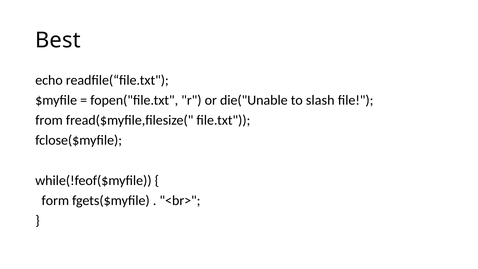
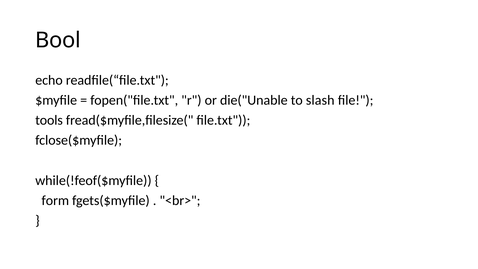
Best: Best -> Bool
from: from -> tools
